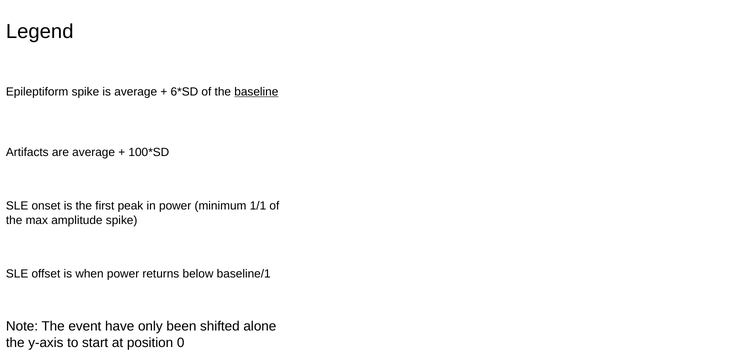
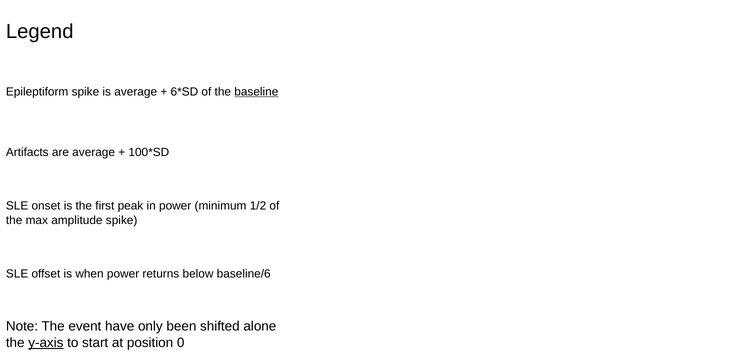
1/1: 1/1 -> 1/2
baseline/1: baseline/1 -> baseline/6
y-axis underline: none -> present
